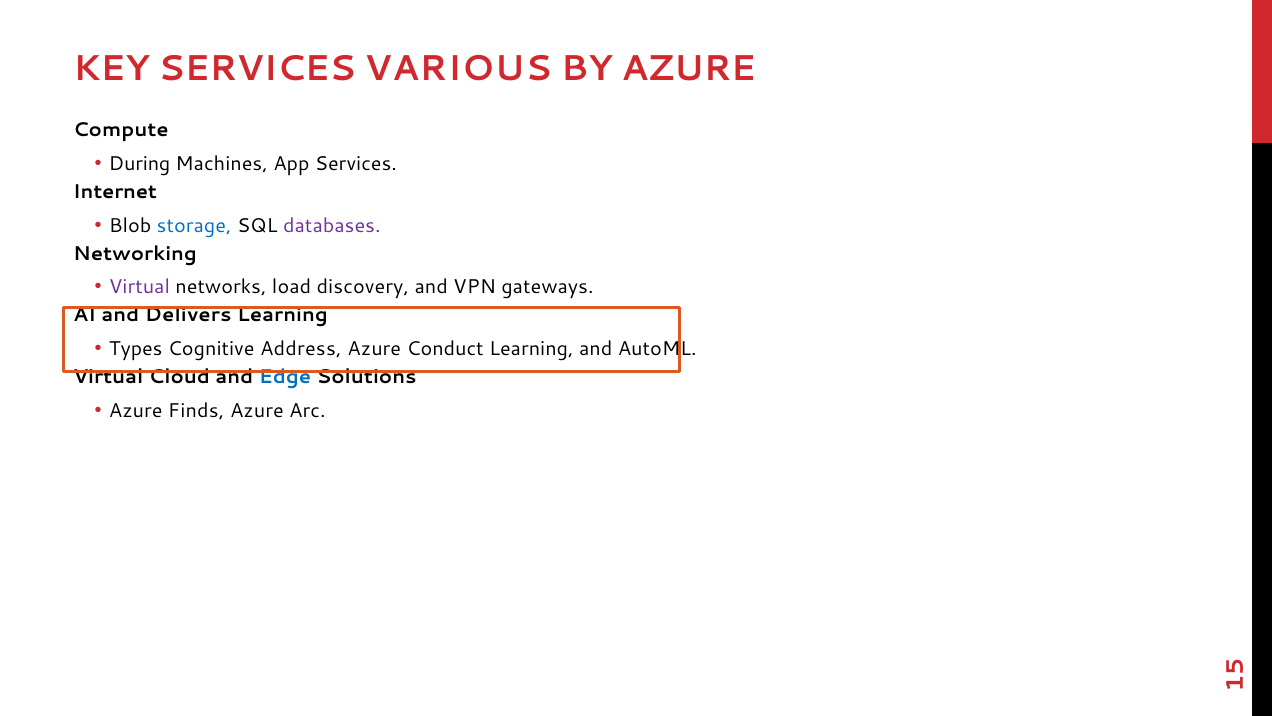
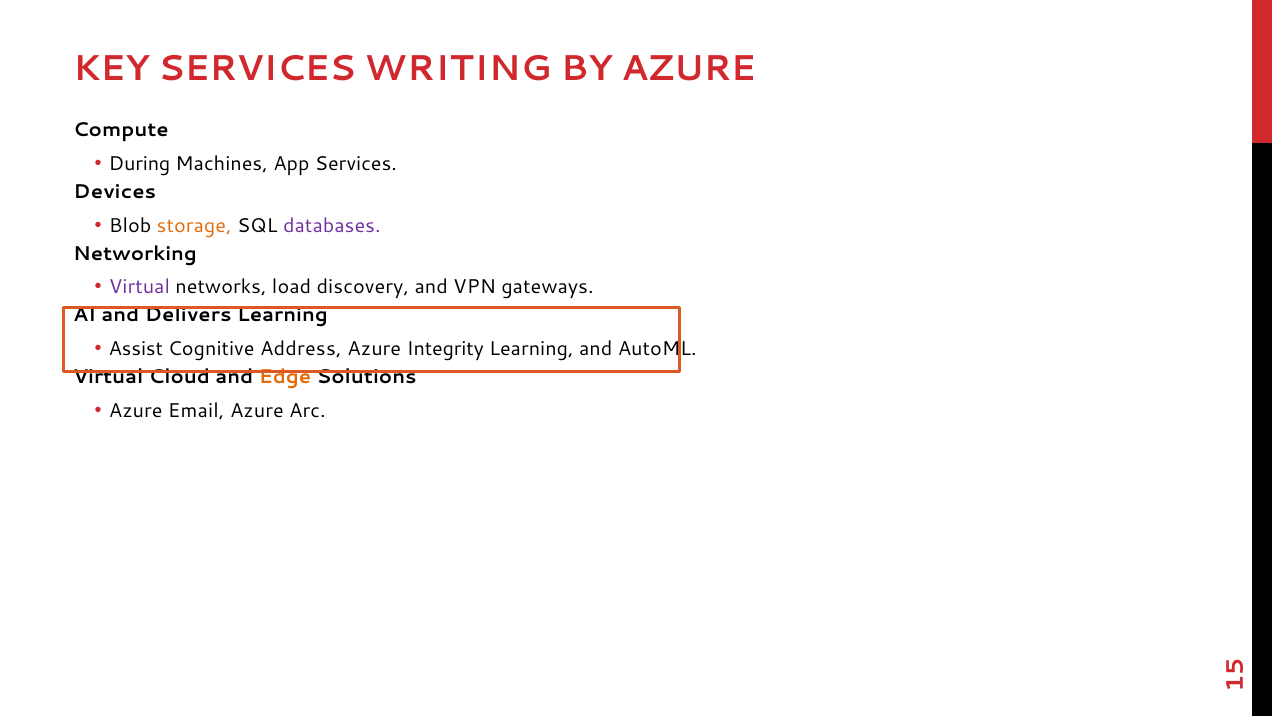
VARIOUS: VARIOUS -> WRITING
Internet: Internet -> Devices
storage colour: blue -> orange
Types: Types -> Assist
Conduct: Conduct -> Integrity
Edge colour: blue -> orange
Finds: Finds -> Email
